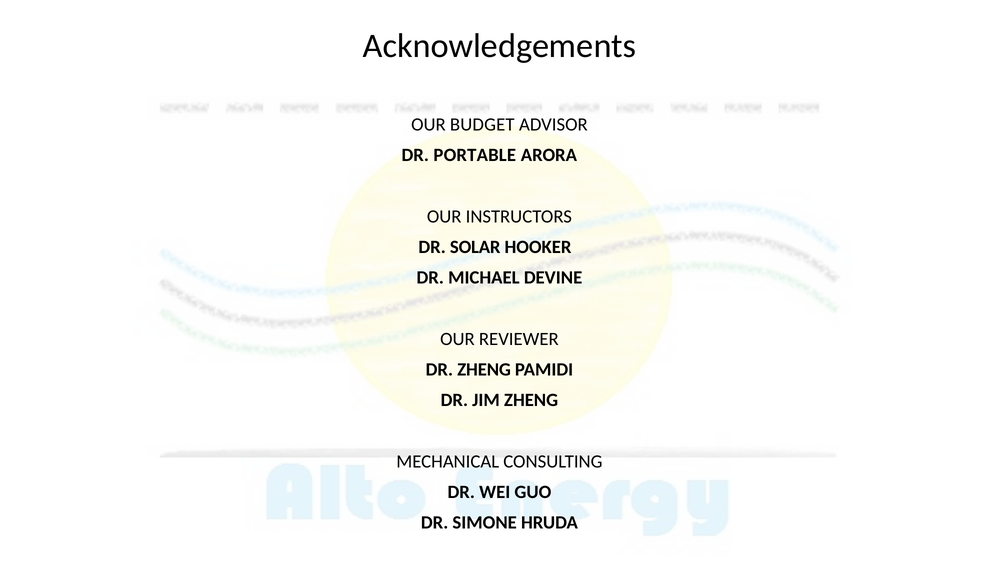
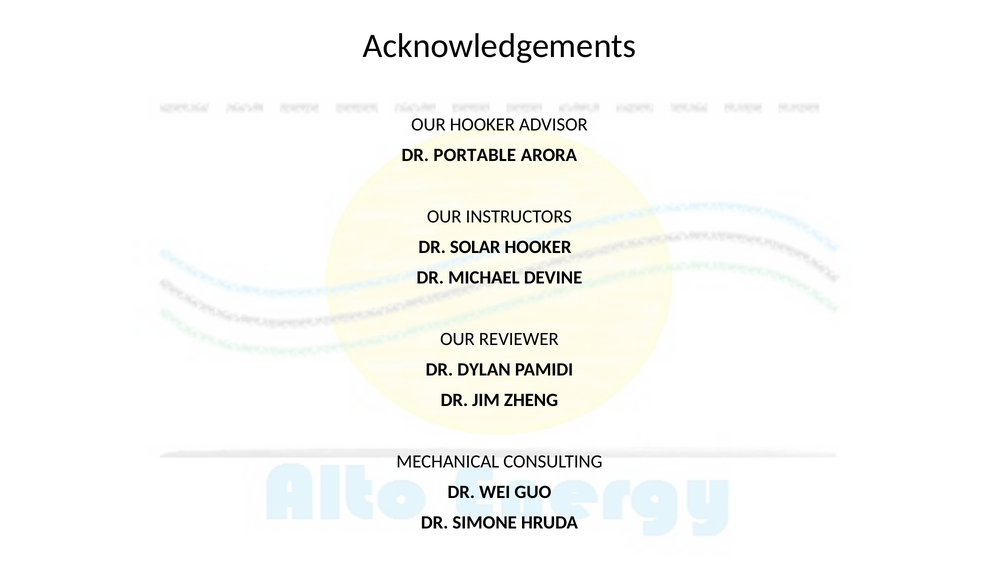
OUR BUDGET: BUDGET -> HOOKER
DR ZHENG: ZHENG -> DYLAN
